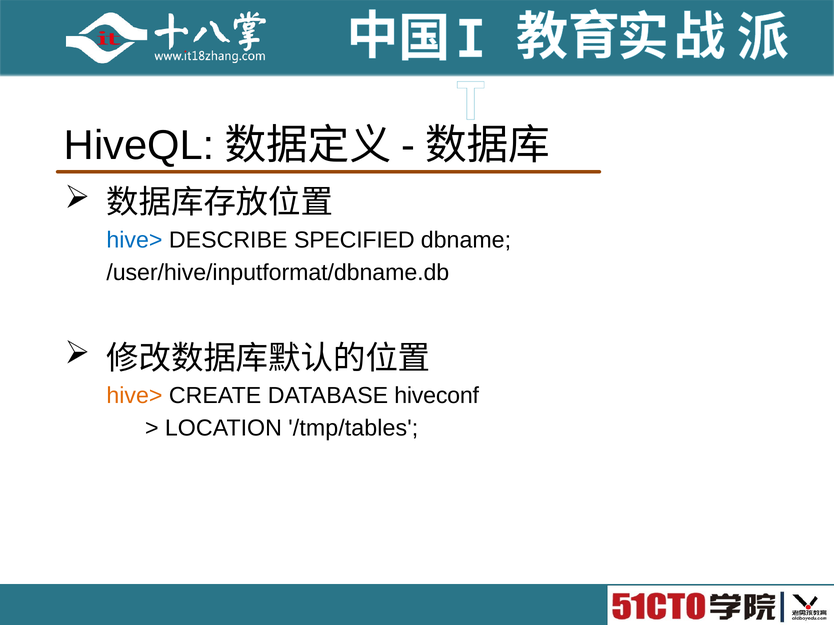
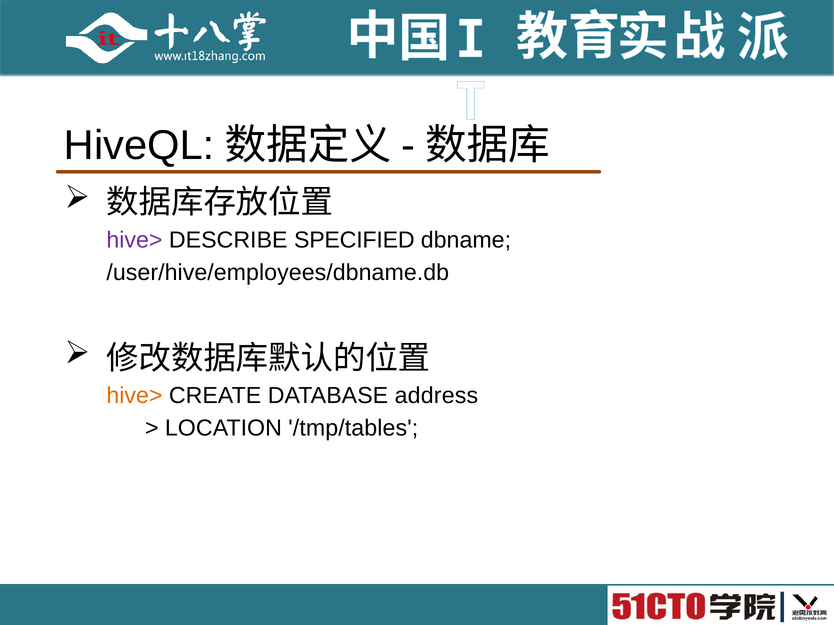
hive> at (134, 240) colour: blue -> purple
/user/hive/inputformat/dbname.db: /user/hive/inputformat/dbname.db -> /user/hive/employees/dbname.db
hiveconf: hiveconf -> address
